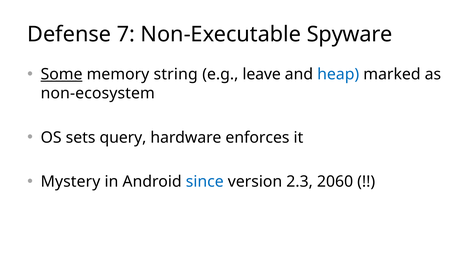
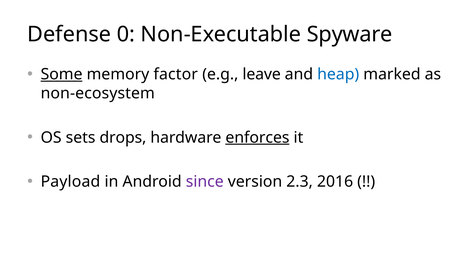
7: 7 -> 0
string: string -> factor
query: query -> drops
enforces underline: none -> present
Mystery: Mystery -> Payload
since colour: blue -> purple
2060: 2060 -> 2016
